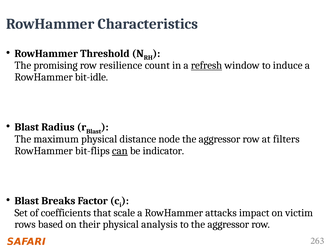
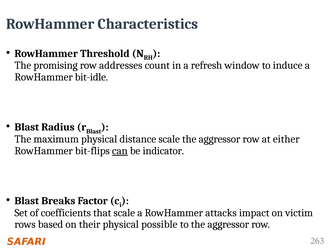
resilience: resilience -> addresses
refresh underline: present -> none
distance node: node -> scale
filters: filters -> either
analysis: analysis -> possible
